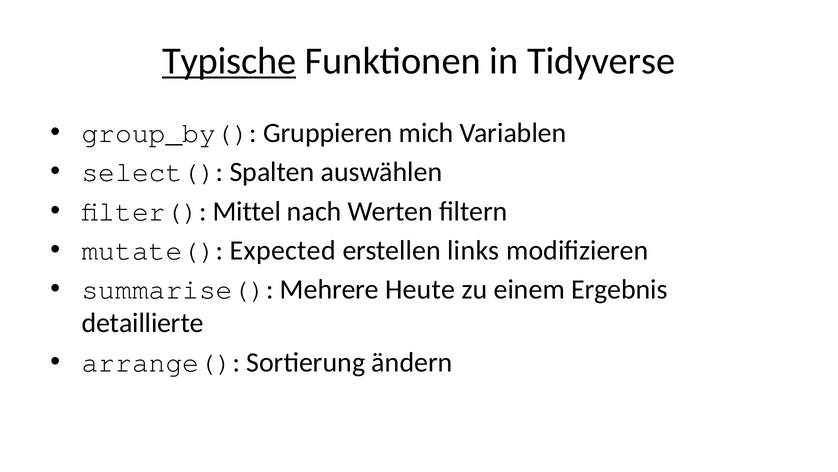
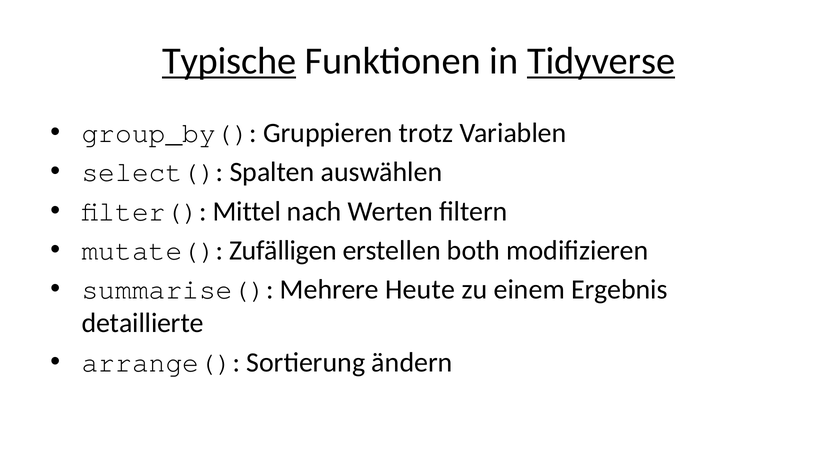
Tidyverse underline: none -> present
mich: mich -> trotz
Expected: Expected -> Zufälligen
links: links -> both
